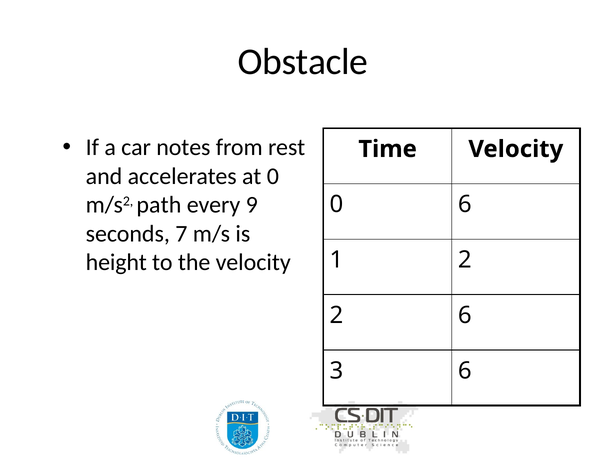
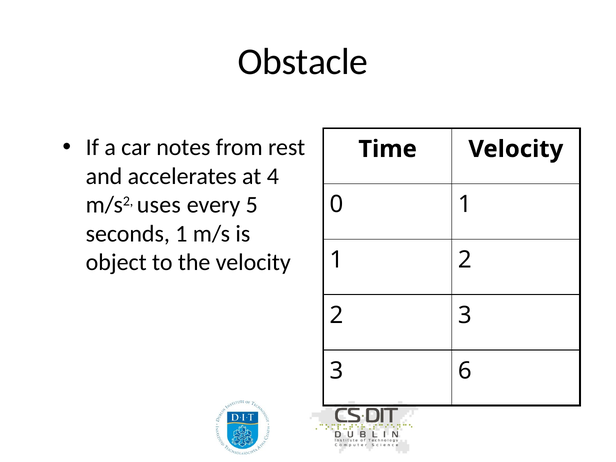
at 0: 0 -> 4
path: path -> uses
9: 9 -> 5
0 6: 6 -> 1
seconds 7: 7 -> 1
height: height -> object
2 6: 6 -> 3
